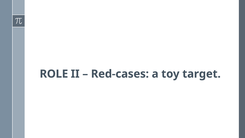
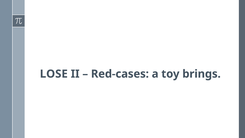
ROLE: ROLE -> LOSE
target: target -> brings
